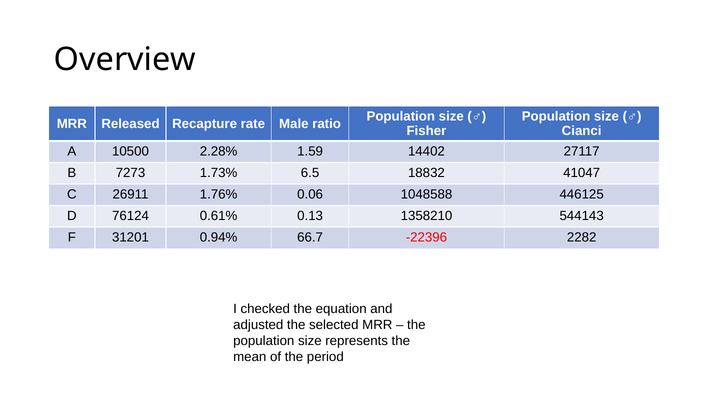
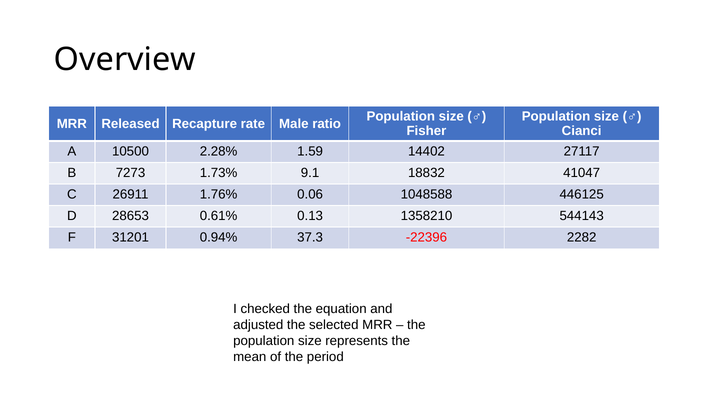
6.5: 6.5 -> 9.1
76124: 76124 -> 28653
66.7: 66.7 -> 37.3
